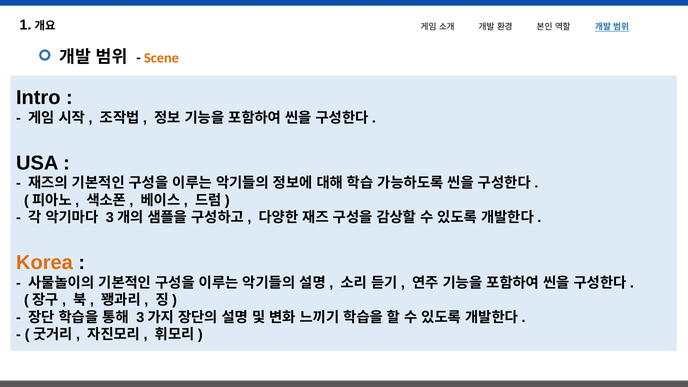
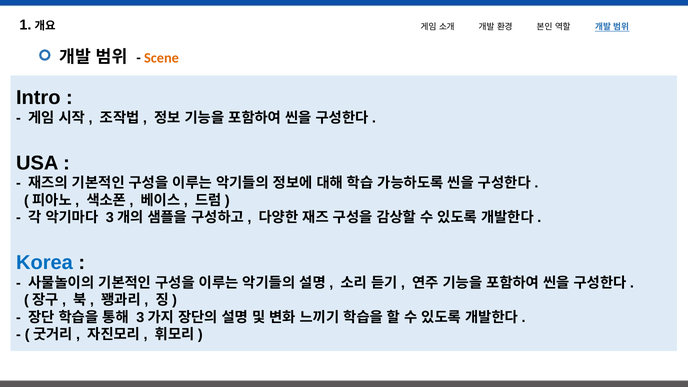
Korea colour: orange -> blue
